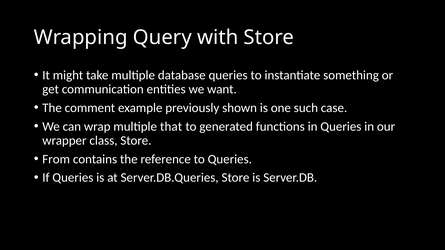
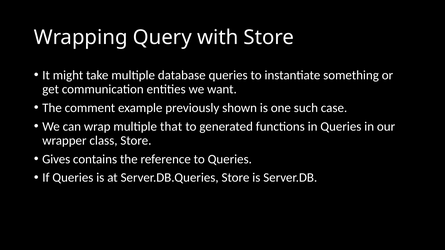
From: From -> Gives
